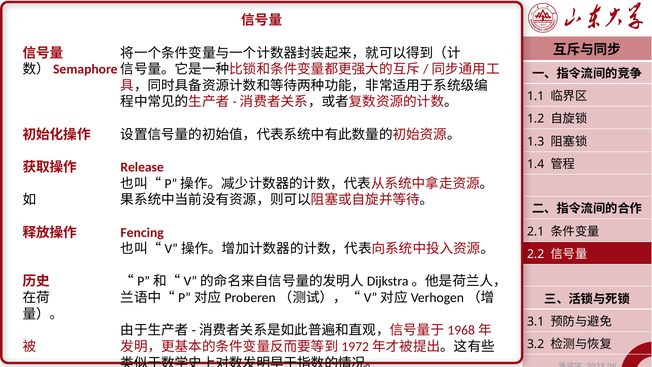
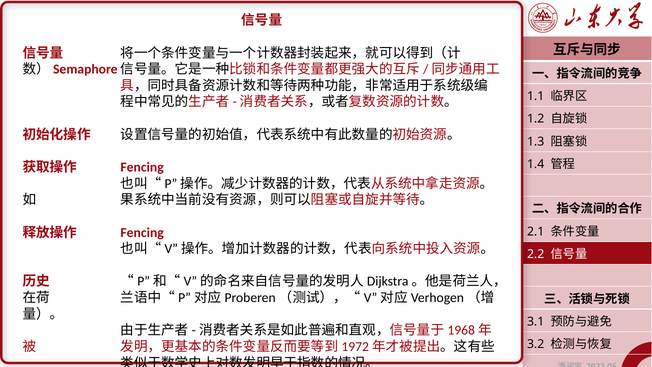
Release at (142, 167): Release -> Fencing
